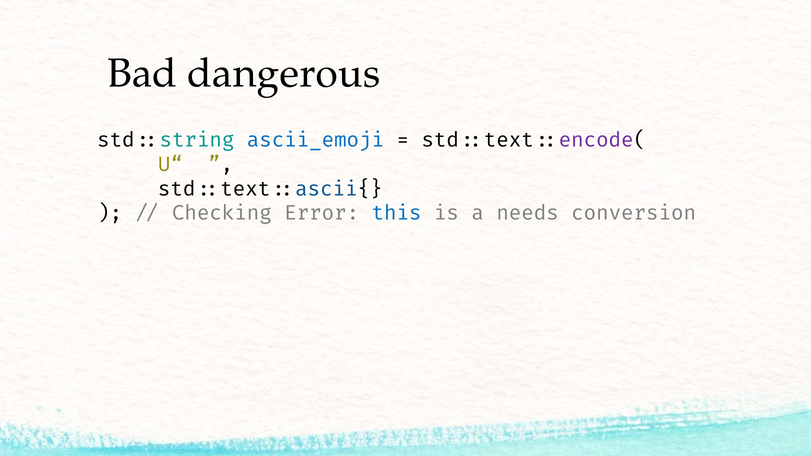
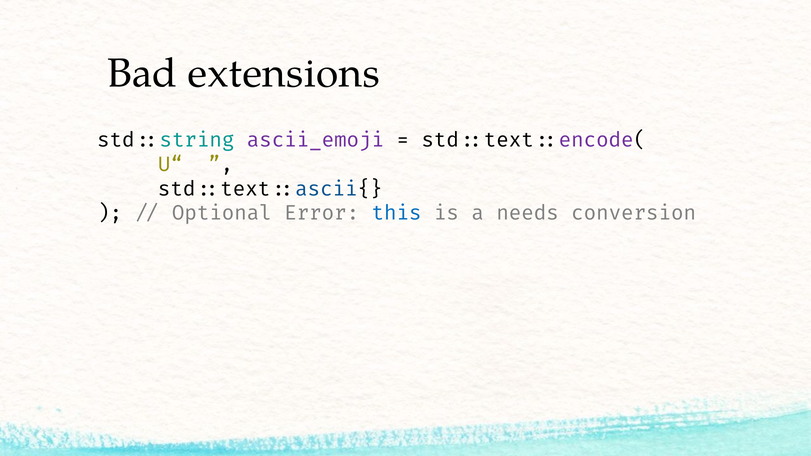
dangerous: dangerous -> extensions
ascii_emoji colour: blue -> purple
Checking: Checking -> Optional
